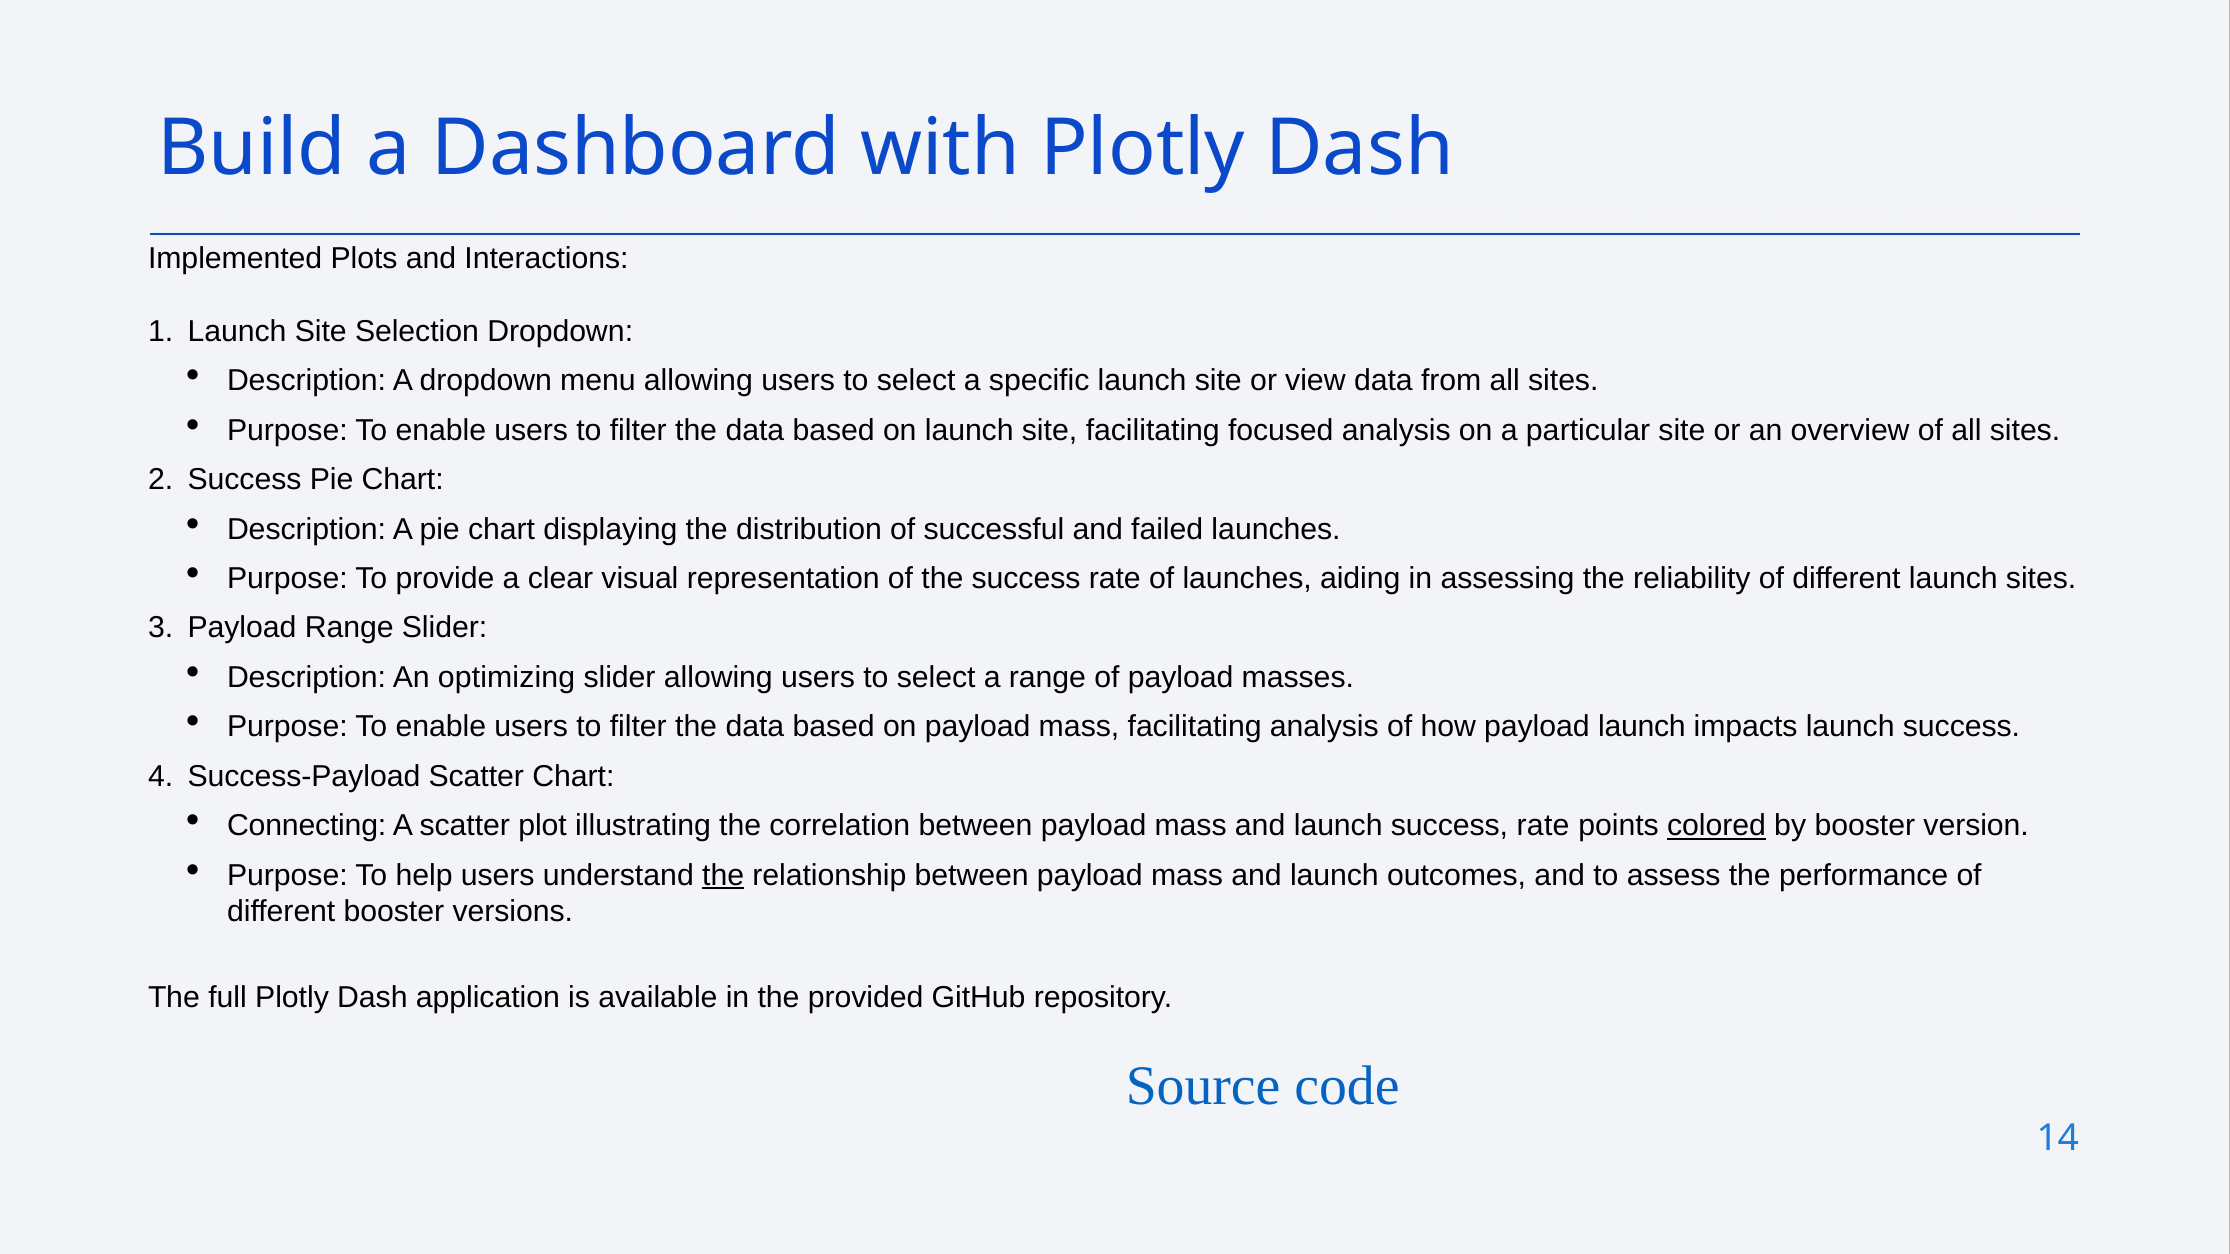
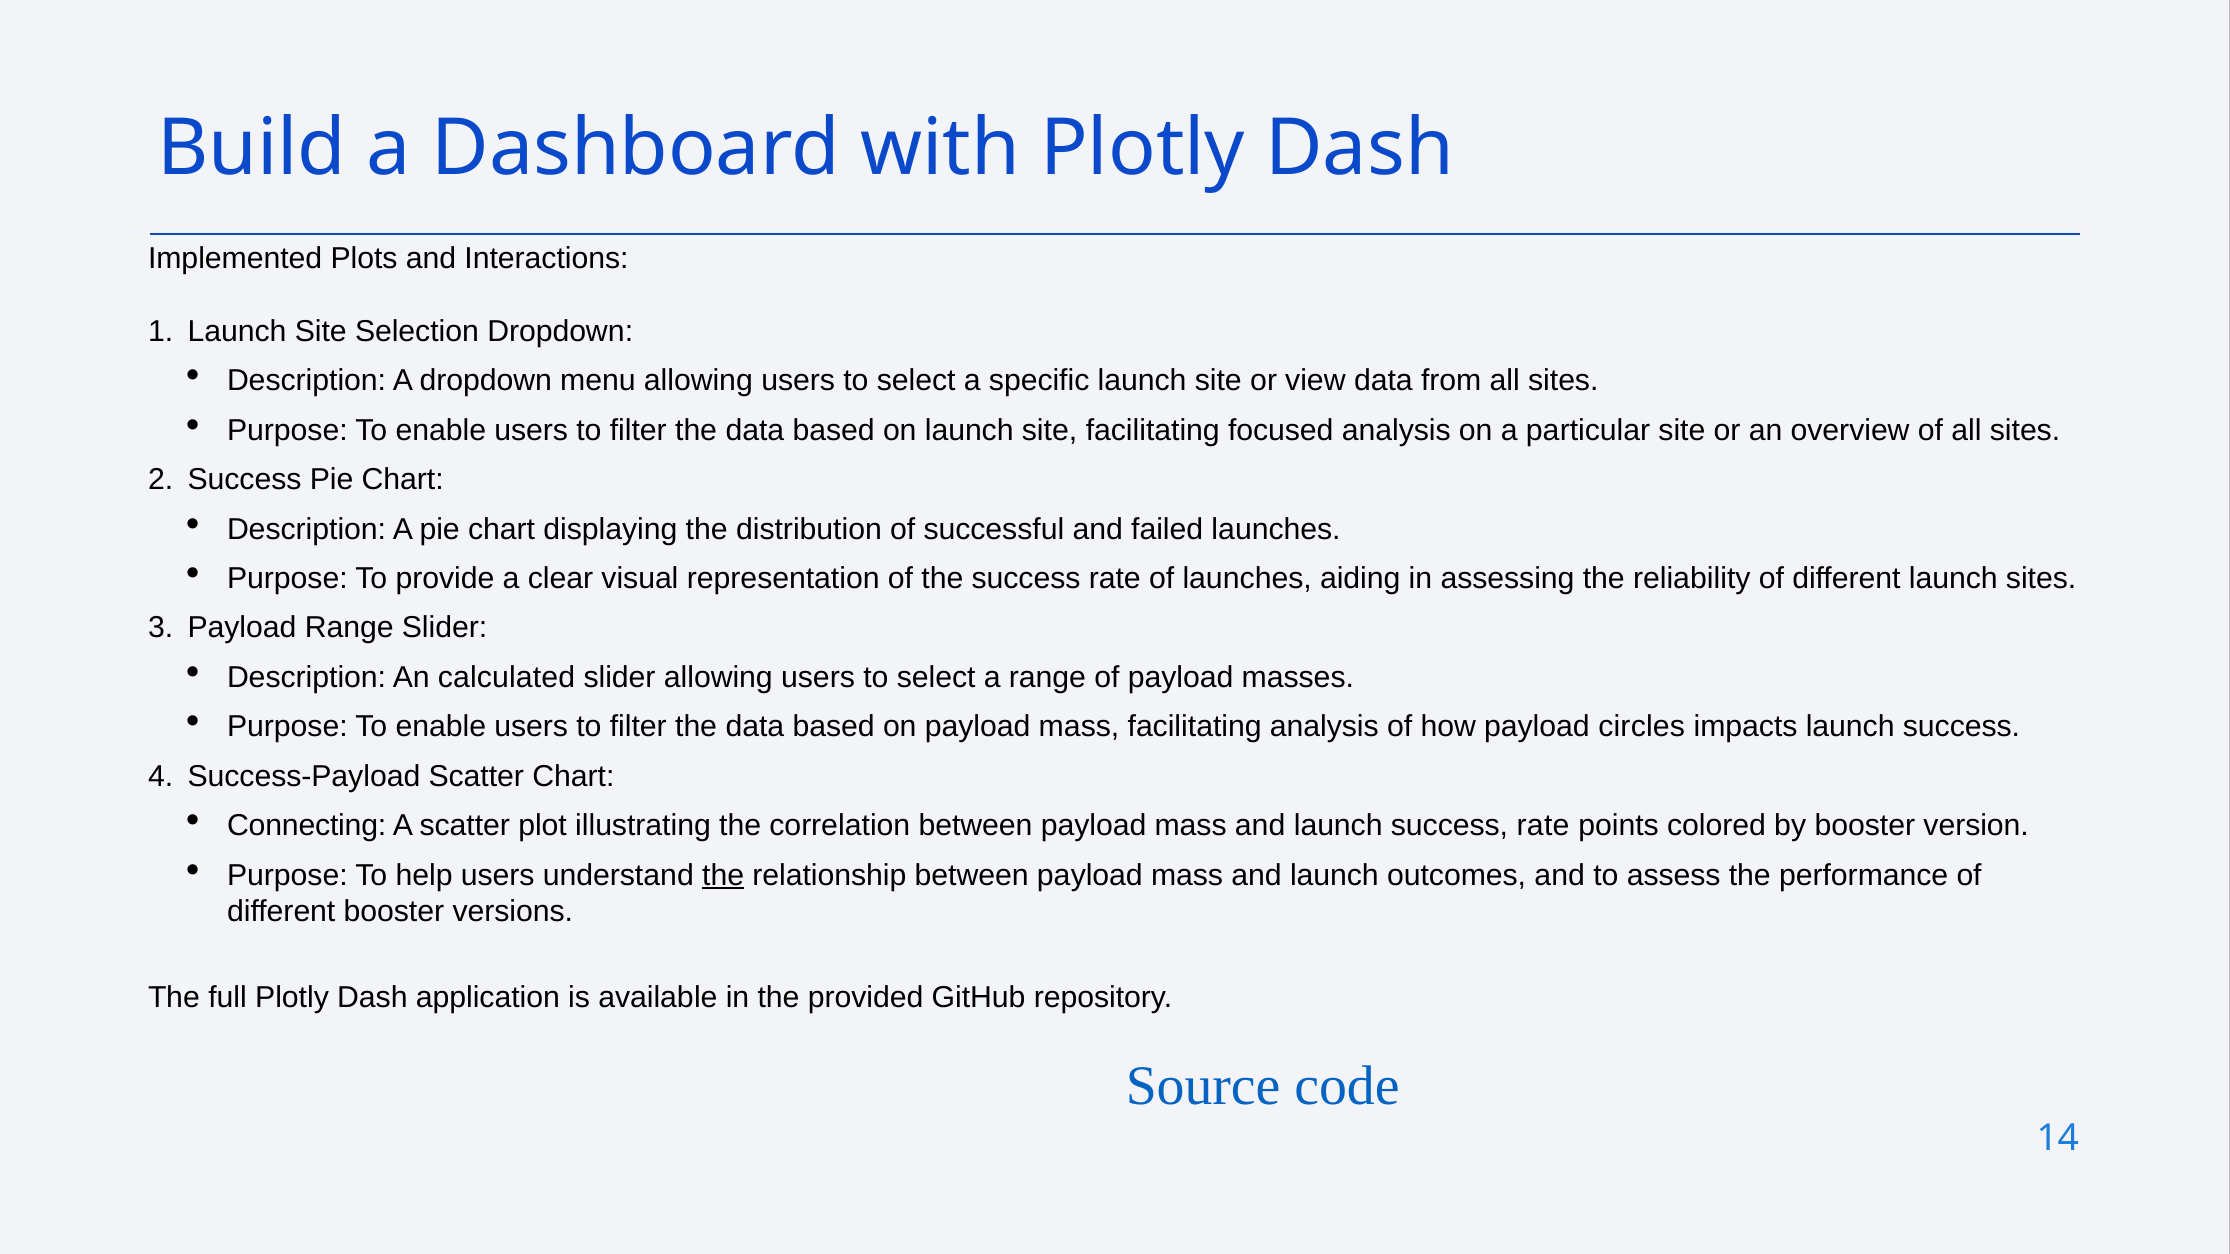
optimizing: optimizing -> calculated
payload launch: launch -> circles
colored underline: present -> none
